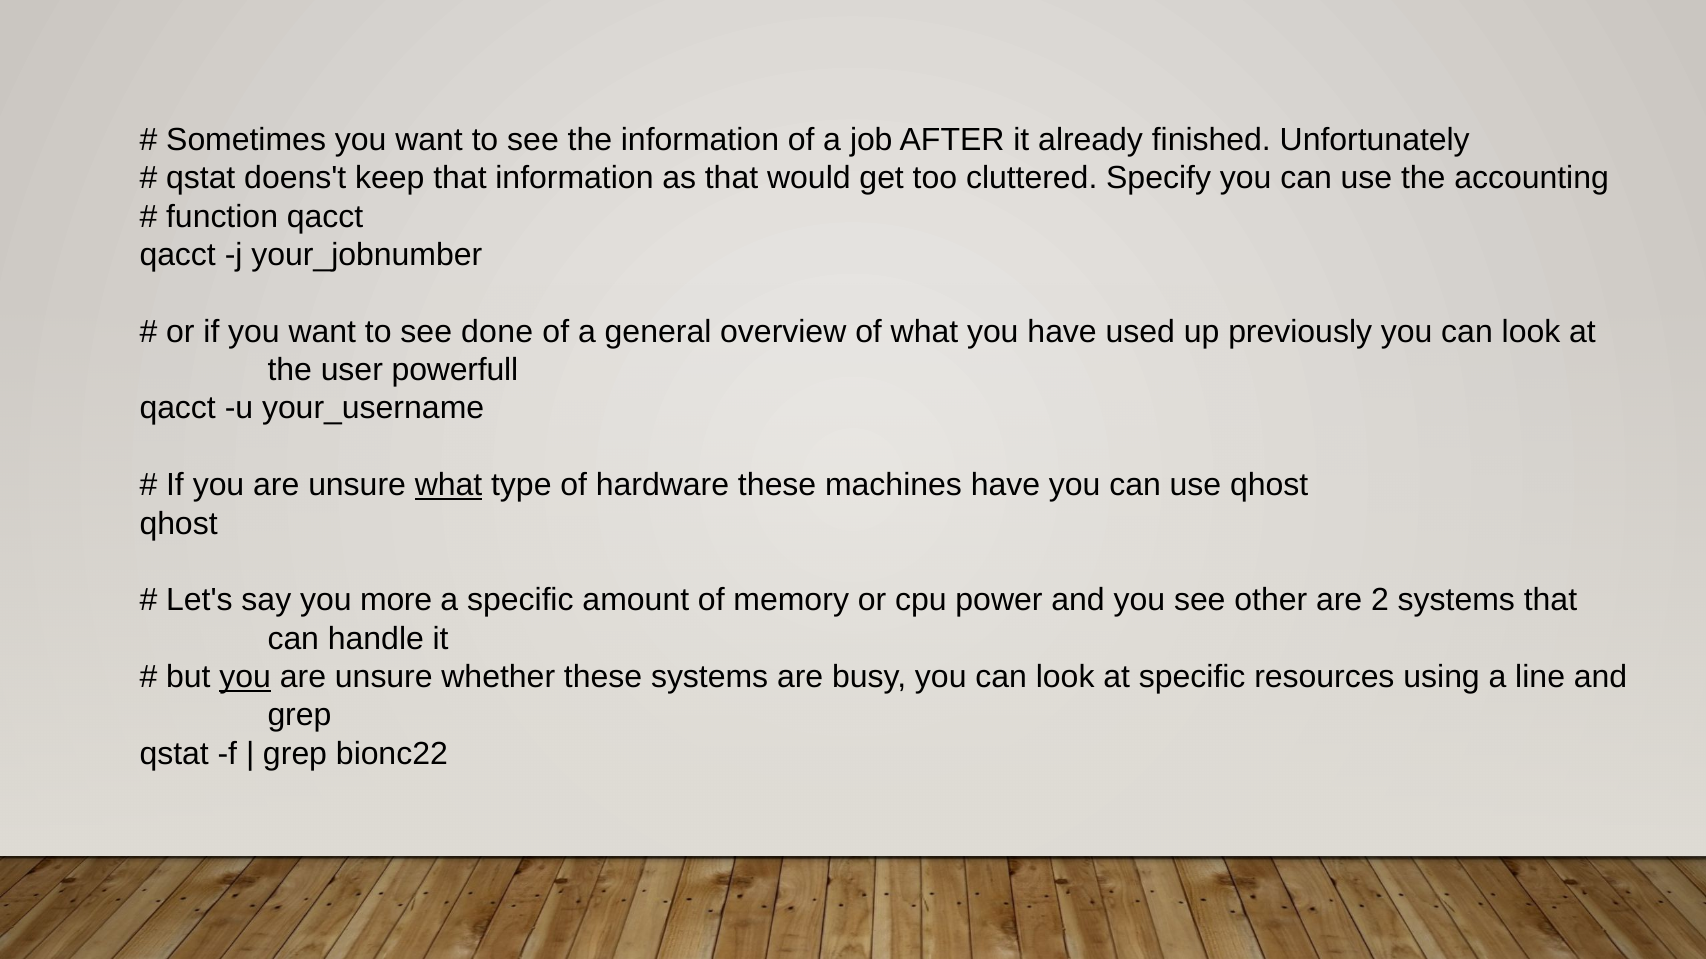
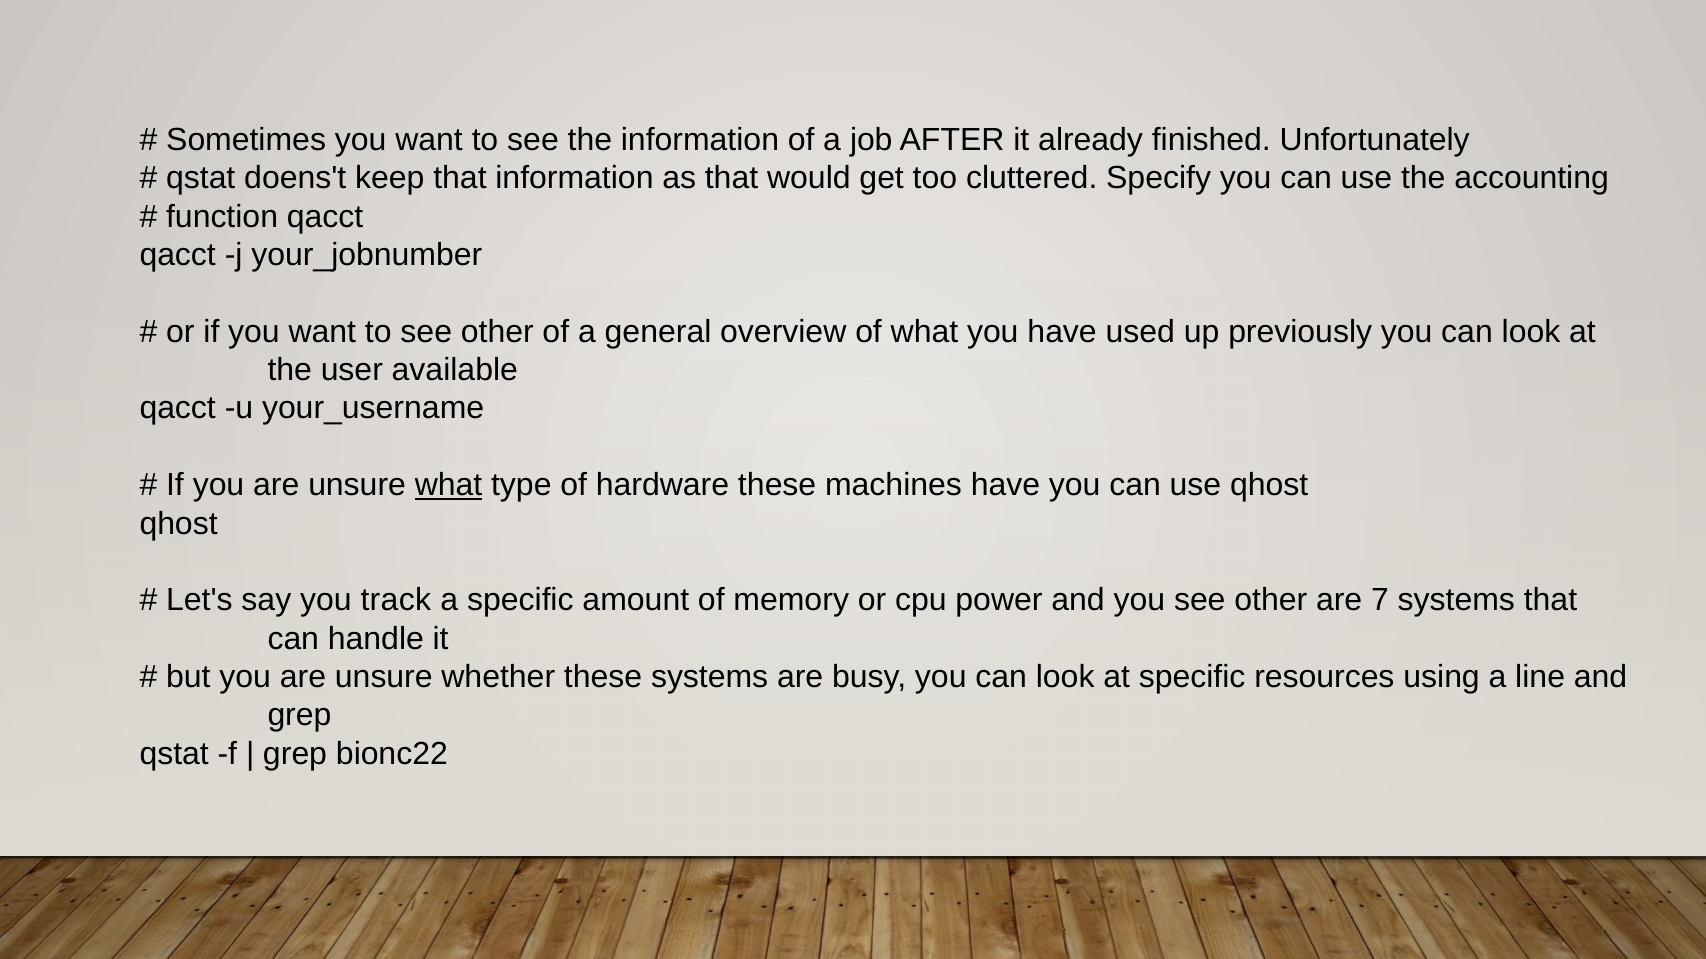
to see done: done -> other
powerfull: powerfull -> available
more: more -> track
2: 2 -> 7
you at (245, 677) underline: present -> none
